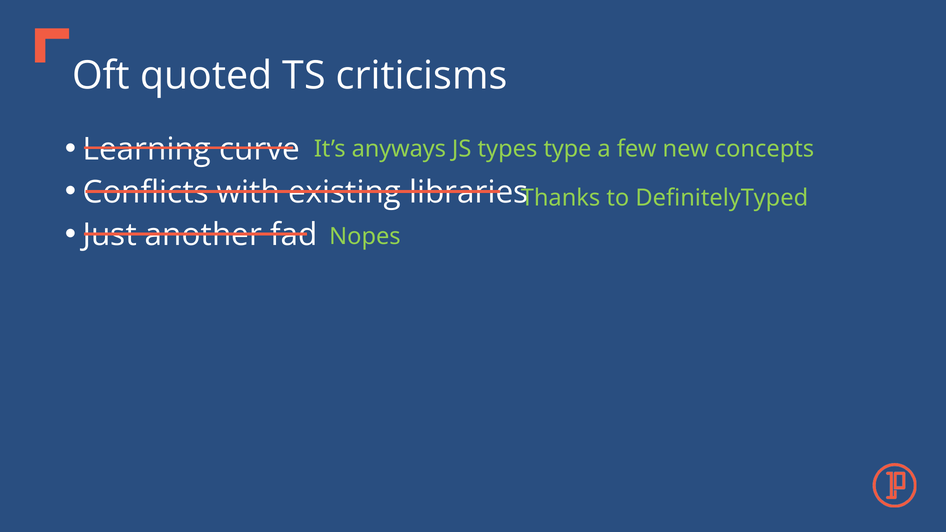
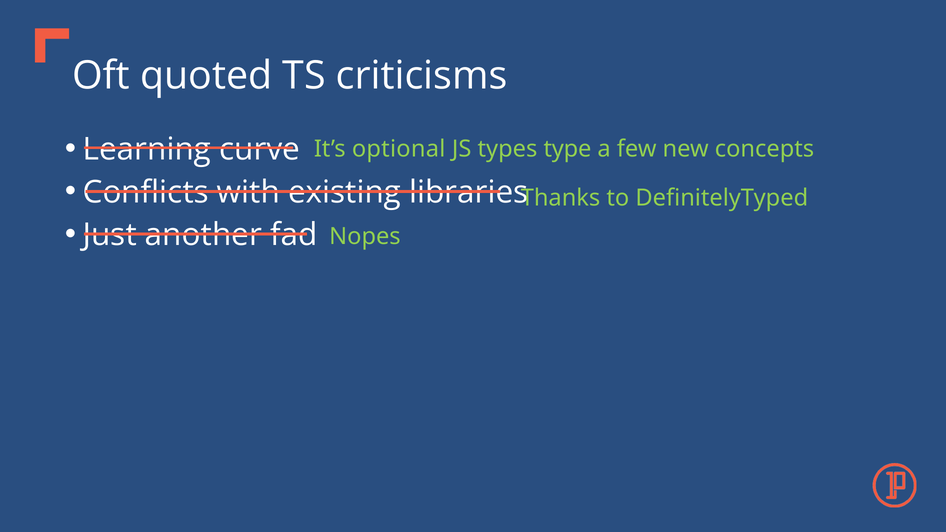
anyways: anyways -> optional
